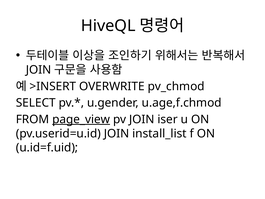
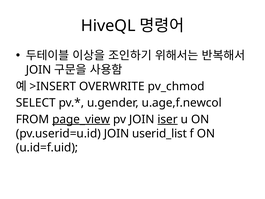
u.age,f.chmod: u.age,f.chmod -> u.age,f.newcol
iser underline: none -> present
install_list: install_list -> userid_list
